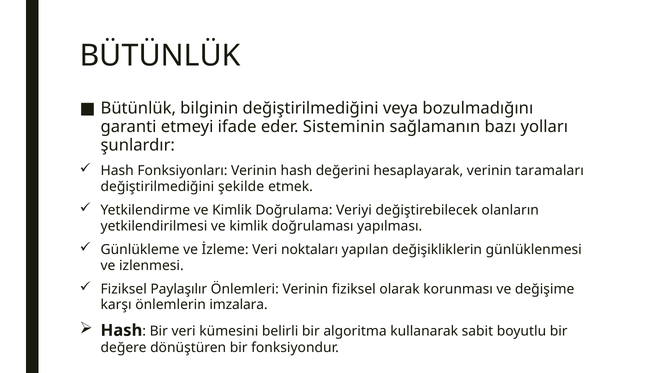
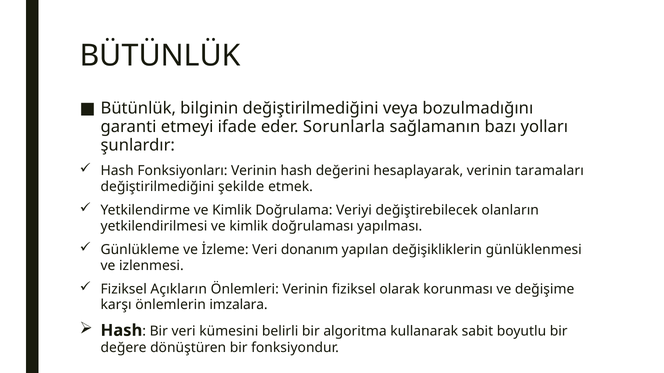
Sisteminin: Sisteminin -> Sorunlarla
noktaları: noktaları -> donanım
Paylaşılır: Paylaşılır -> Açıkların
